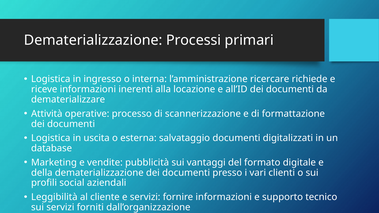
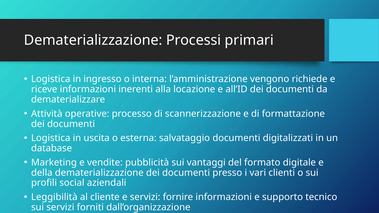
ricercare: ricercare -> vengono
